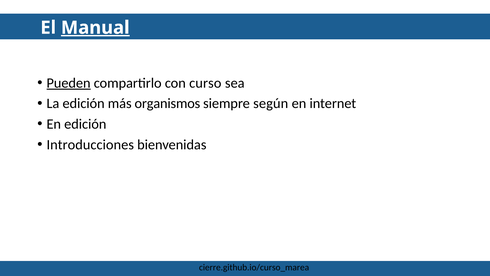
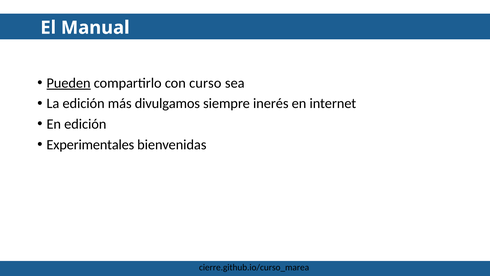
Manual underline: present -> none
organismos: organismos -> divulgamos
según: según -> inerés
Introducciones: Introducciones -> Experimentales
